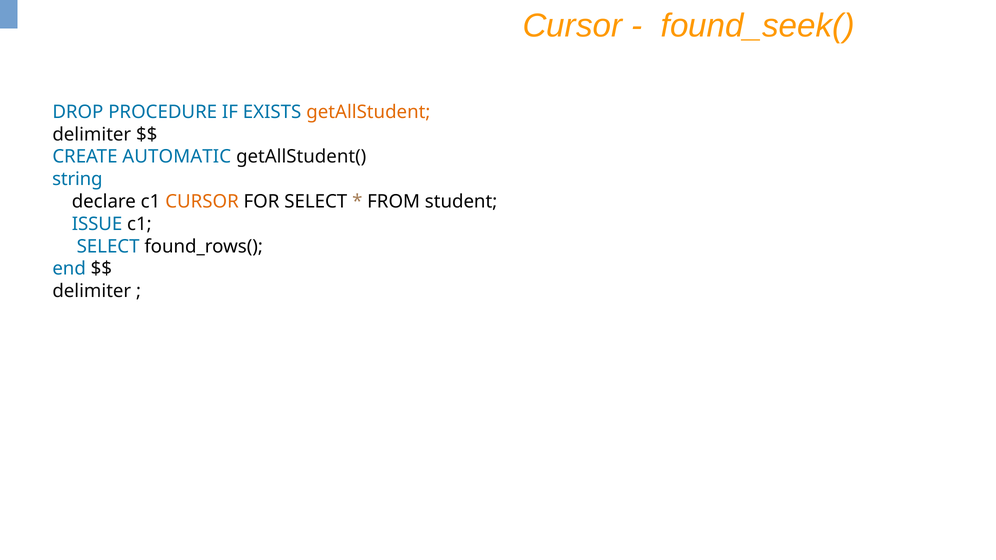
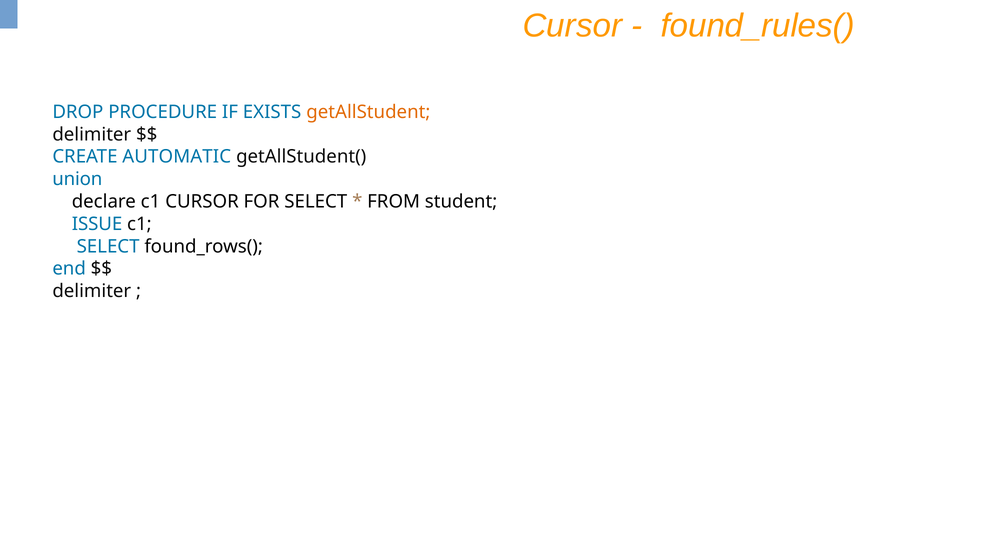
found_seek(: found_seek( -> found_rules(
string: string -> union
CURSOR at (202, 202) colour: orange -> black
